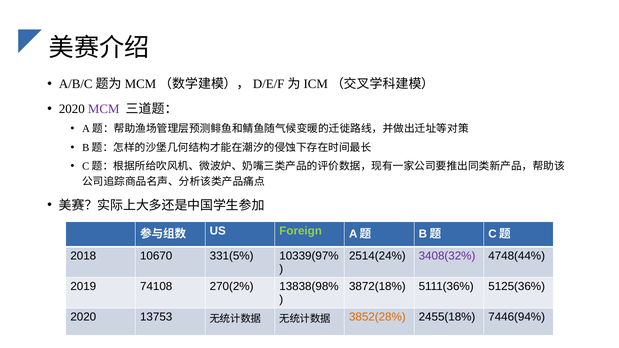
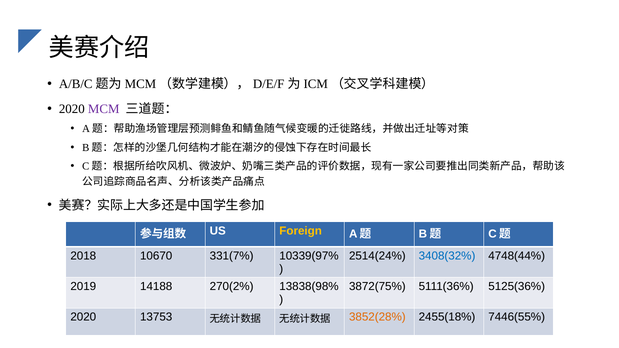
Foreign colour: light green -> yellow
331(5%: 331(5% -> 331(7%
3408(32% colour: purple -> blue
74108: 74108 -> 14188
3872(18%: 3872(18% -> 3872(75%
7446(94%: 7446(94% -> 7446(55%
